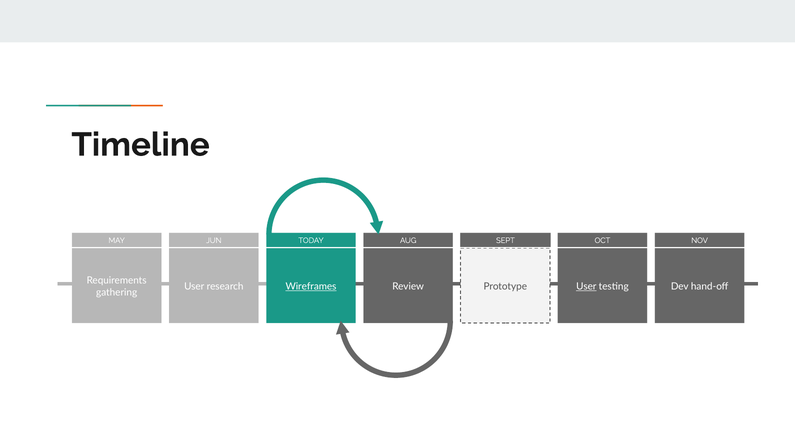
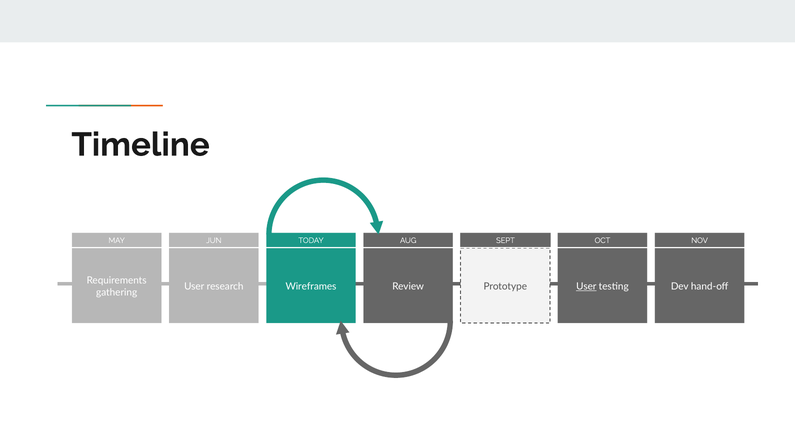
Wireframes underline: present -> none
